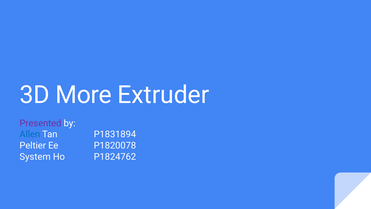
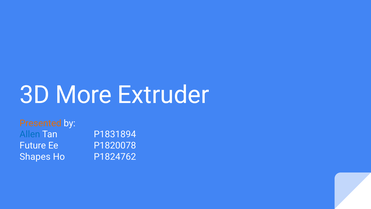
Presented colour: purple -> orange
Peltier: Peltier -> Future
System: System -> Shapes
